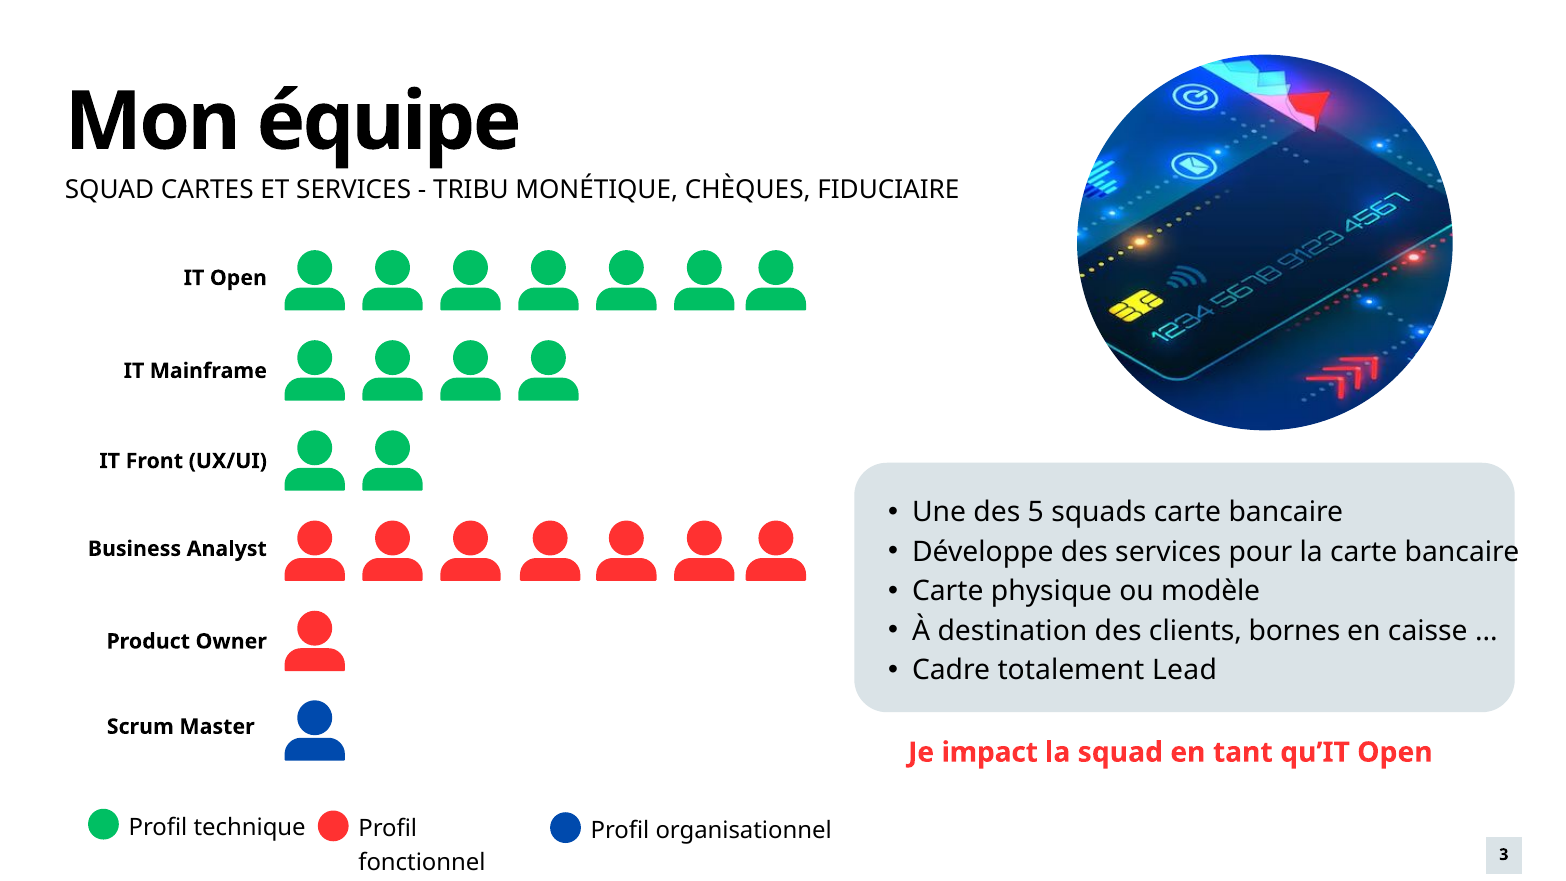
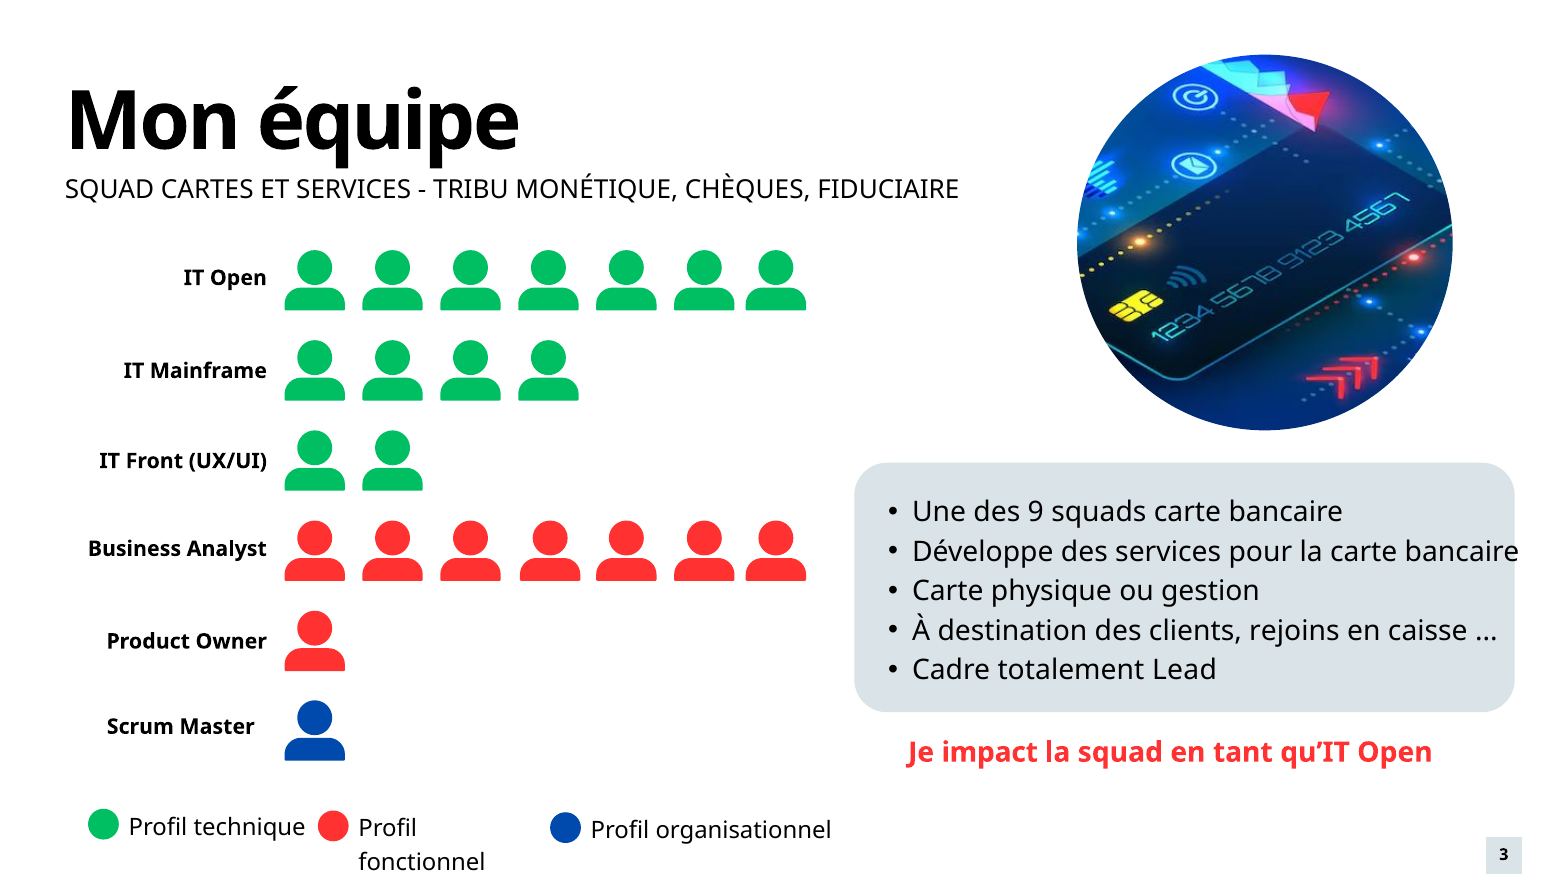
5: 5 -> 9
modèle: modèle -> gestion
bornes: bornes -> rejoins
